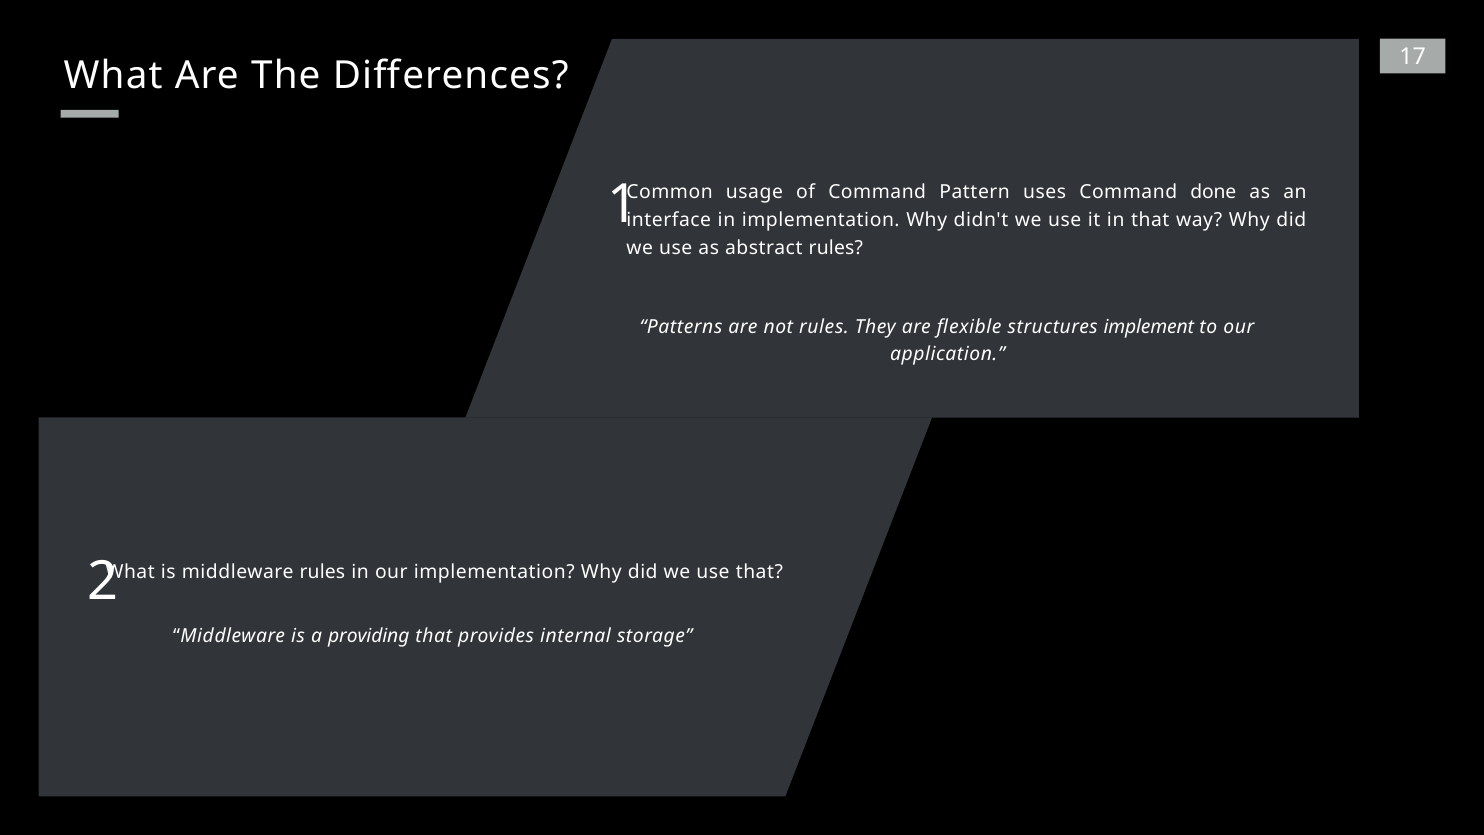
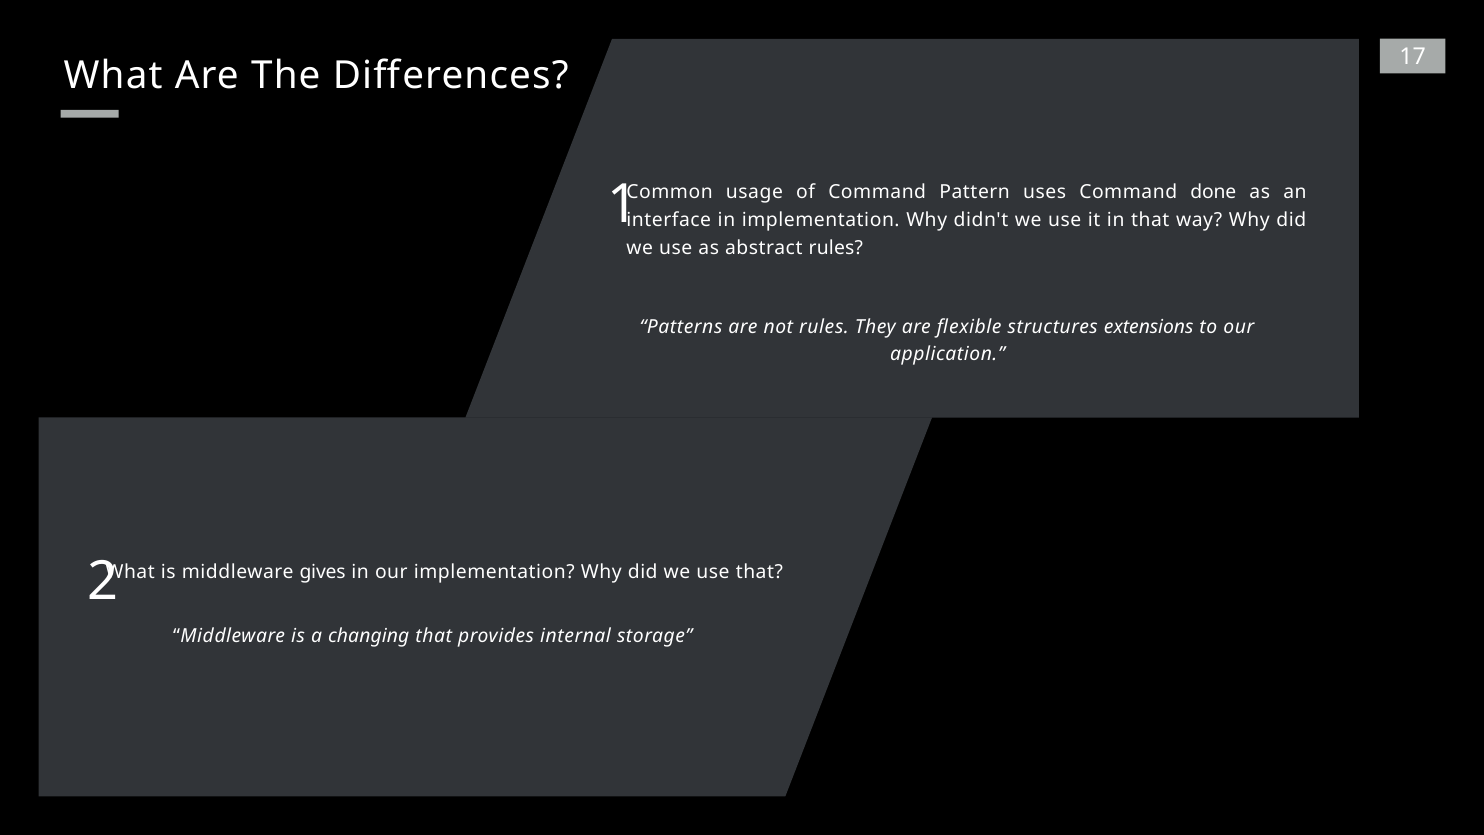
implement: implement -> extensions
middleware rules: rules -> gives
providing: providing -> changing
